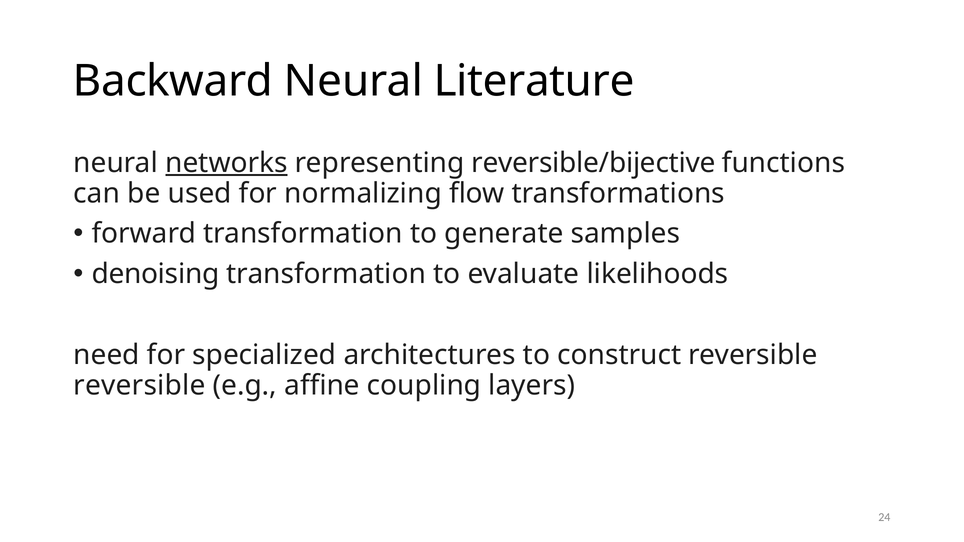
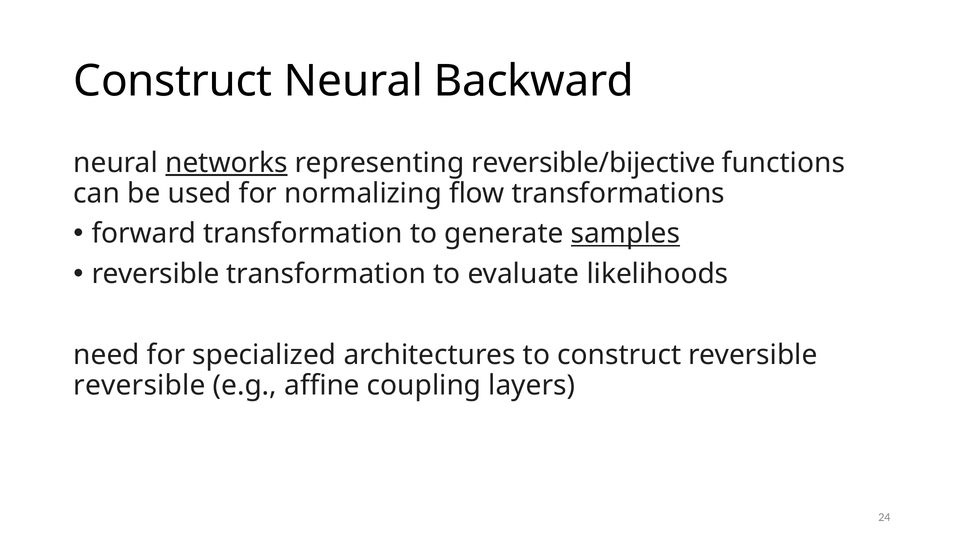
Backward at (173, 81): Backward -> Construct
Literature: Literature -> Backward
samples underline: none -> present
denoising at (155, 274): denoising -> reversible
